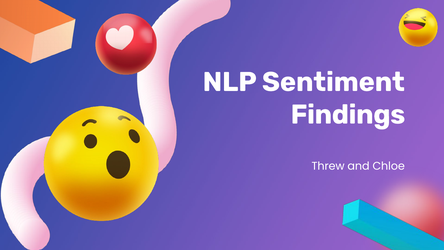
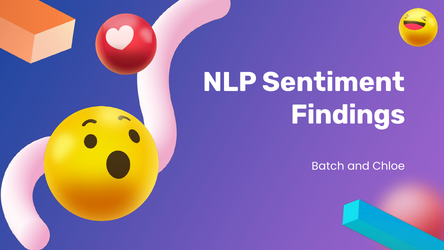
Threw: Threw -> Batch
